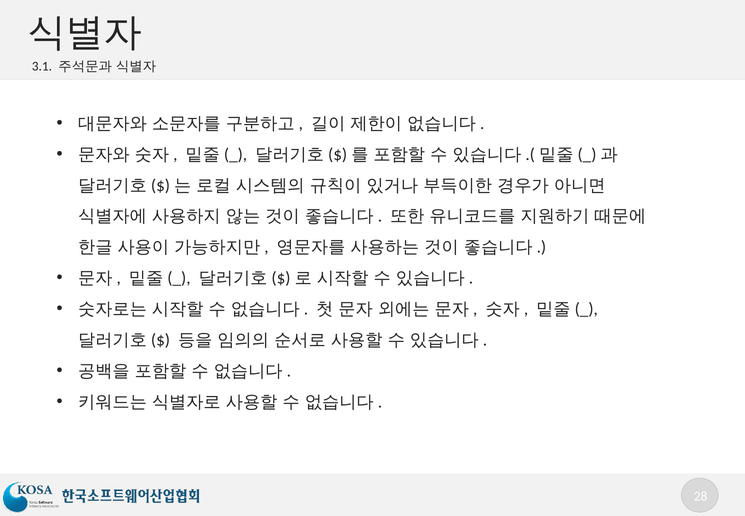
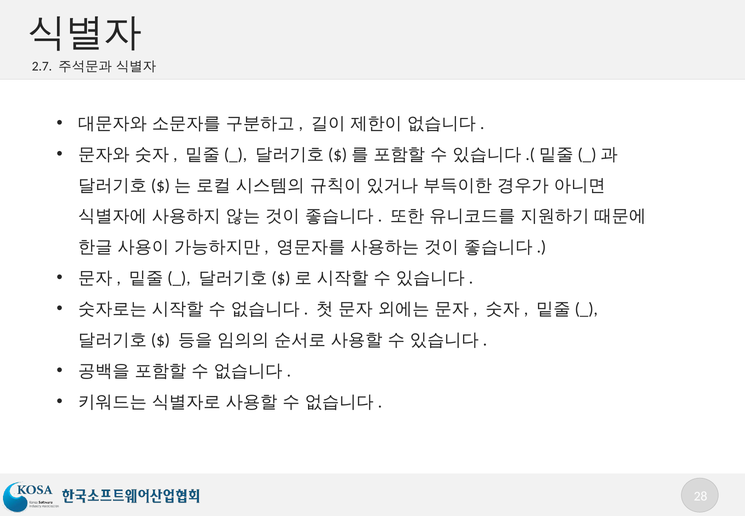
3.1: 3.1 -> 2.7
